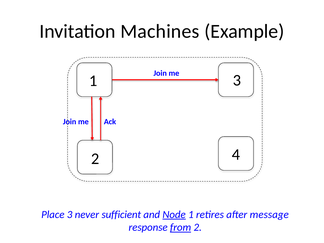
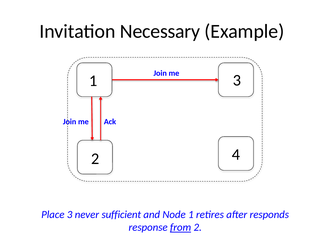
Machines: Machines -> Necessary
Node underline: present -> none
message: message -> responds
